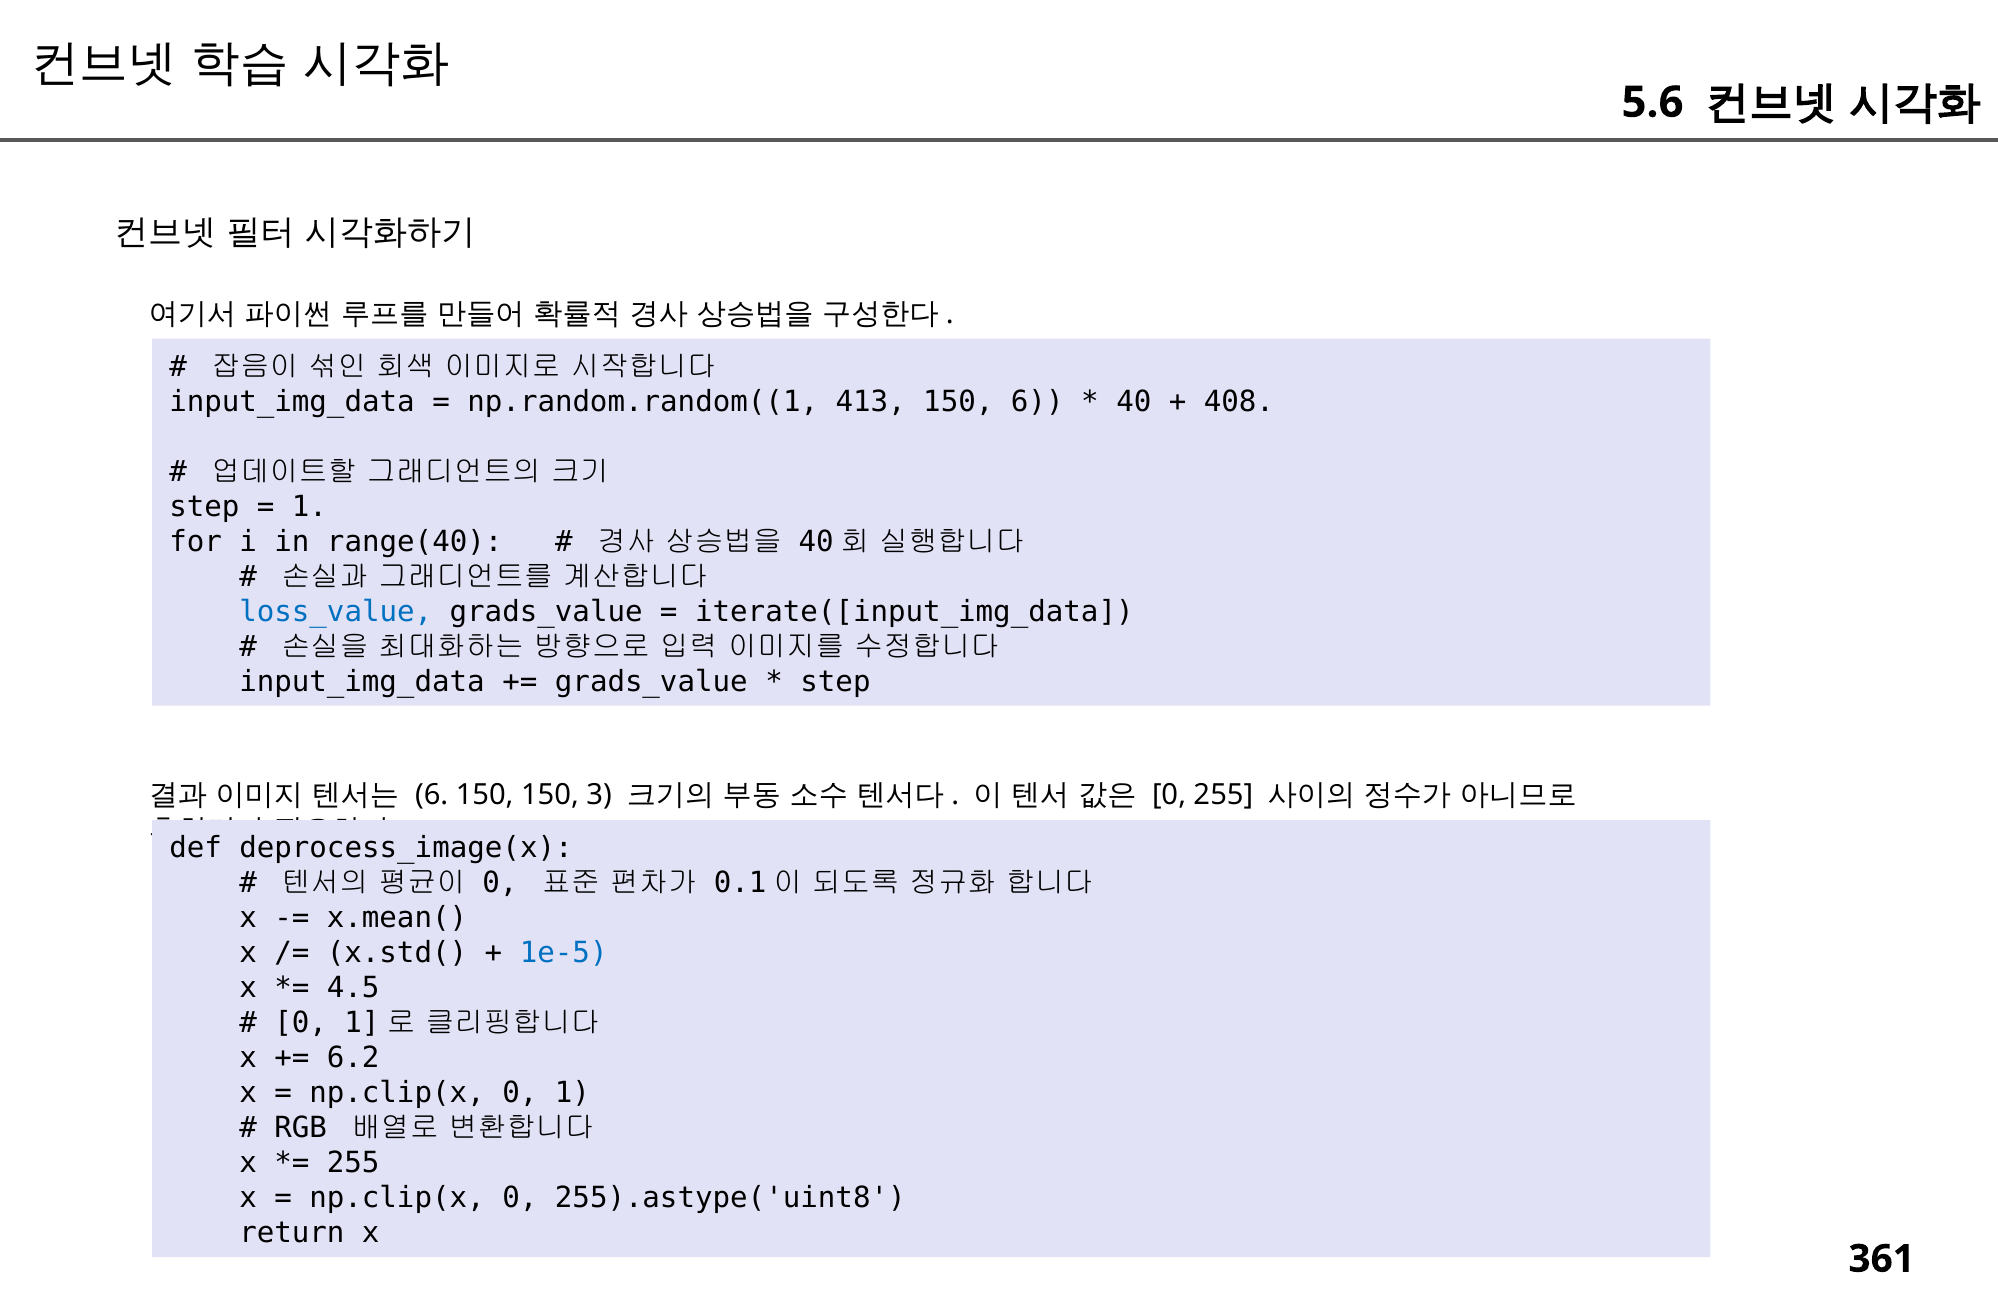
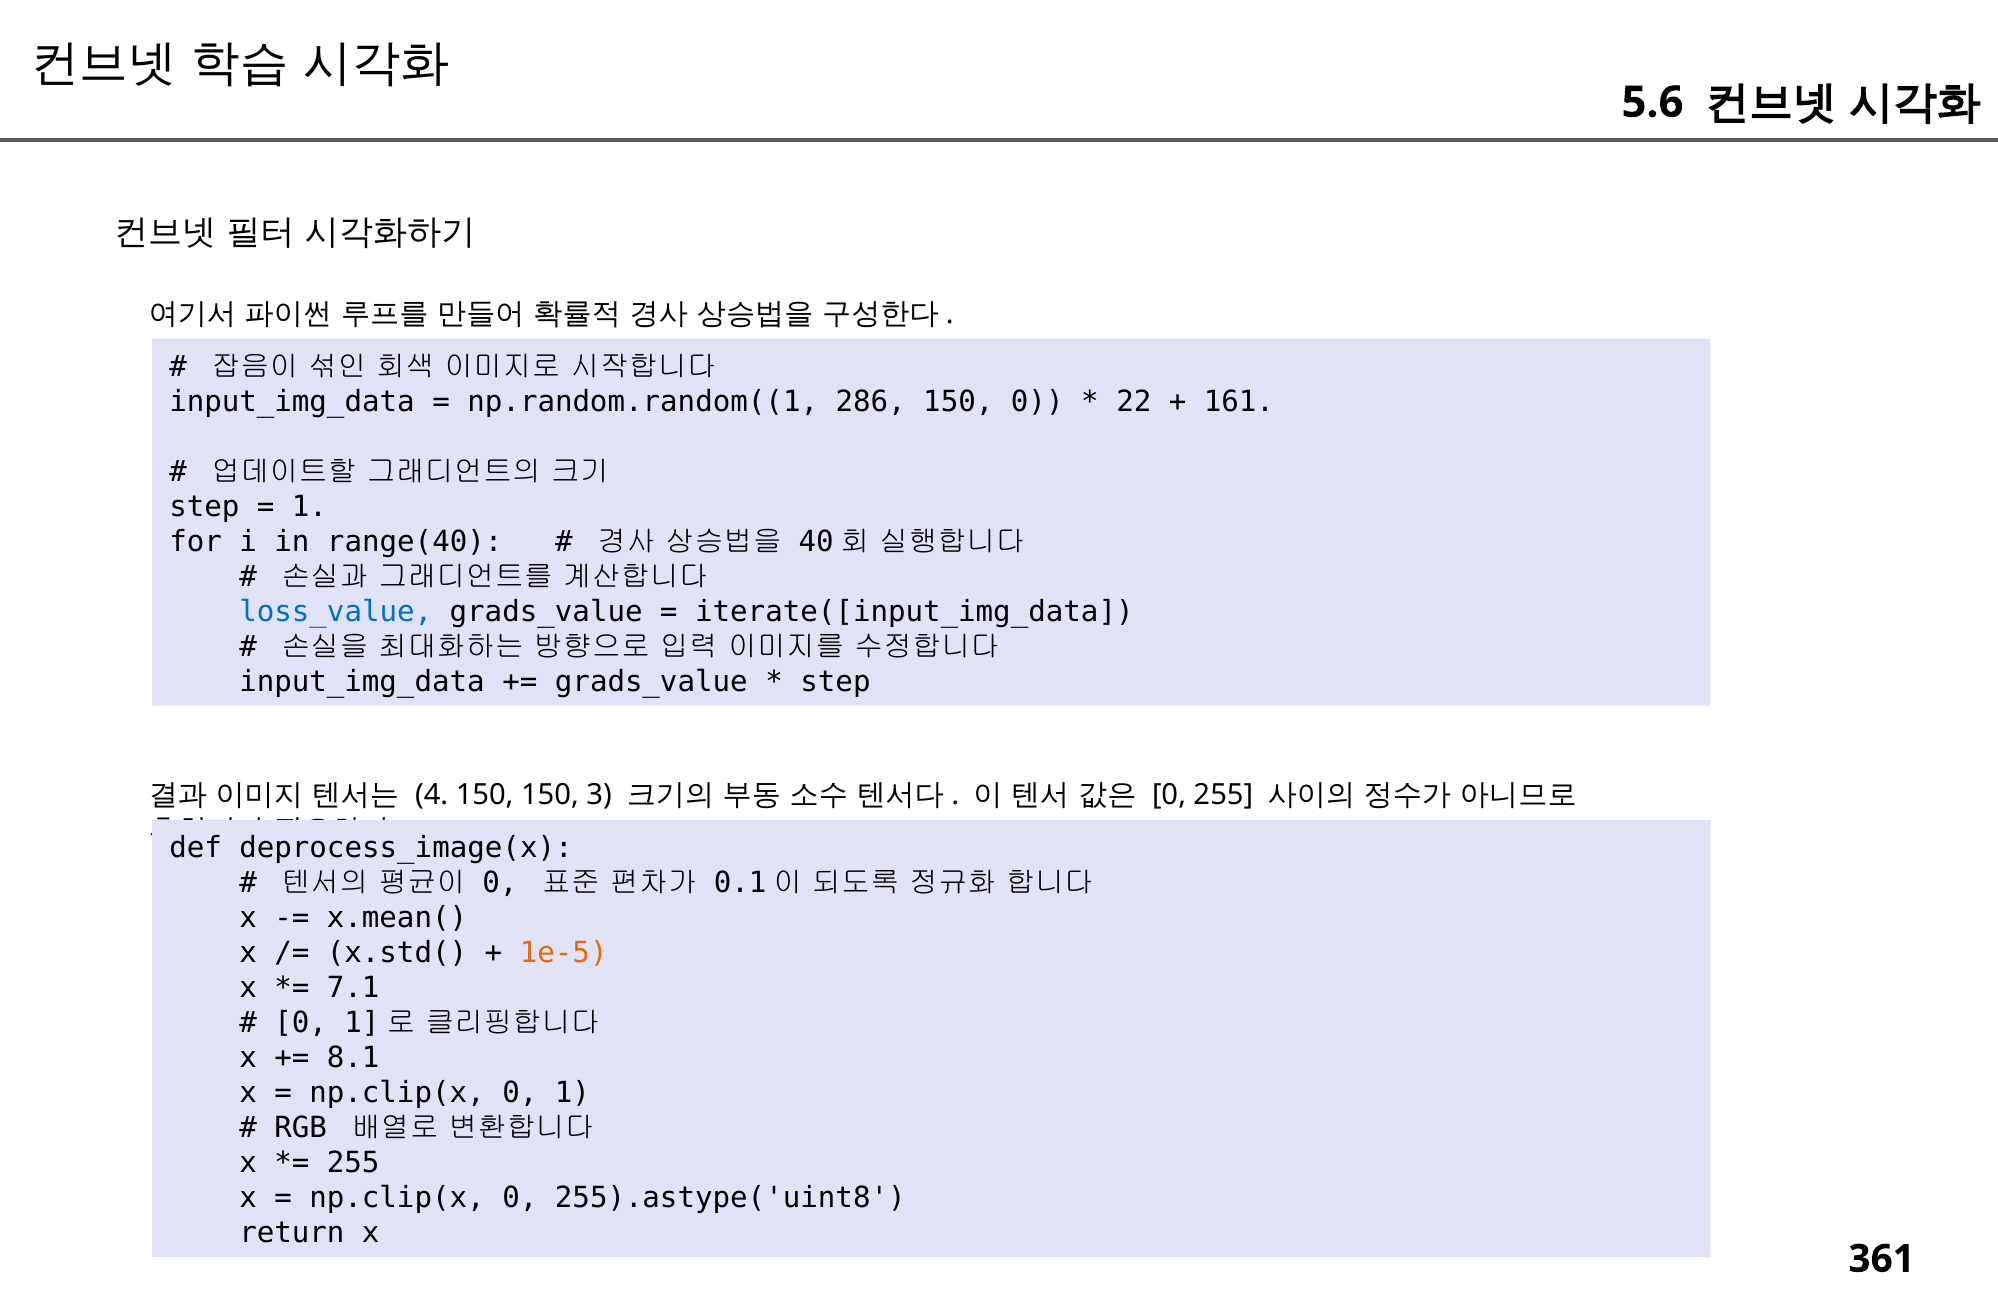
413: 413 -> 286
150 6: 6 -> 0
40: 40 -> 22
408: 408 -> 161
6 at (432, 796): 6 -> 4
1e-5 colour: blue -> orange
4.5: 4.5 -> 7.1
6.2: 6.2 -> 8.1
